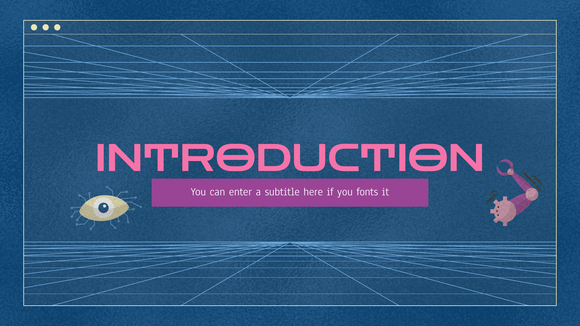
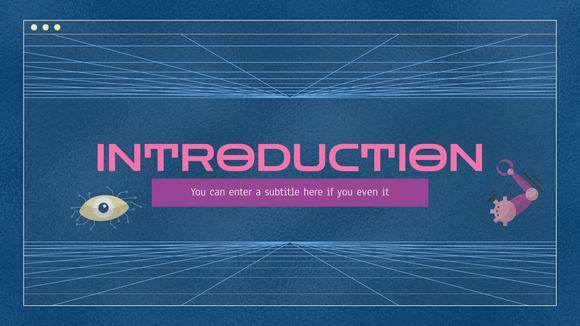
fonts: fonts -> even
